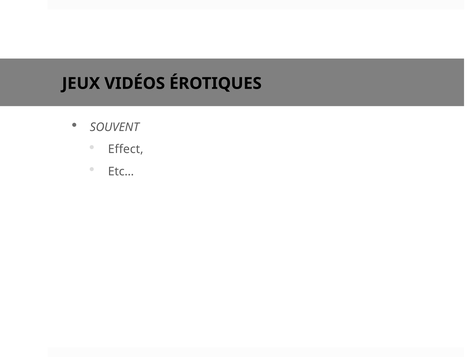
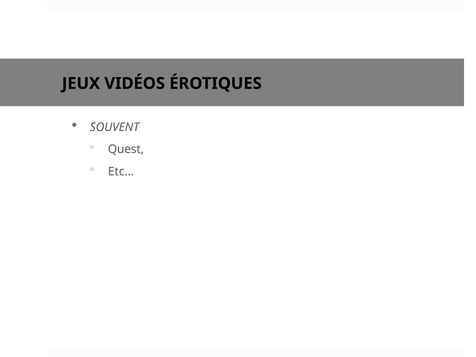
Effect: Effect -> Quest
